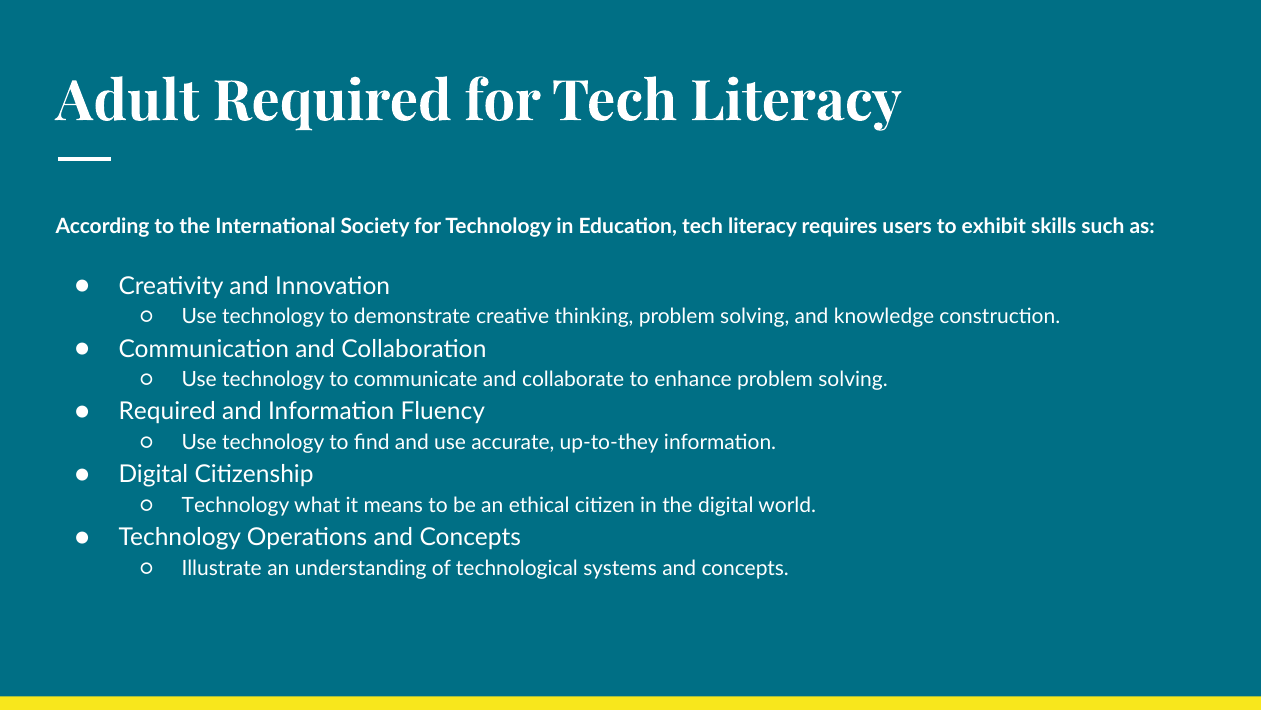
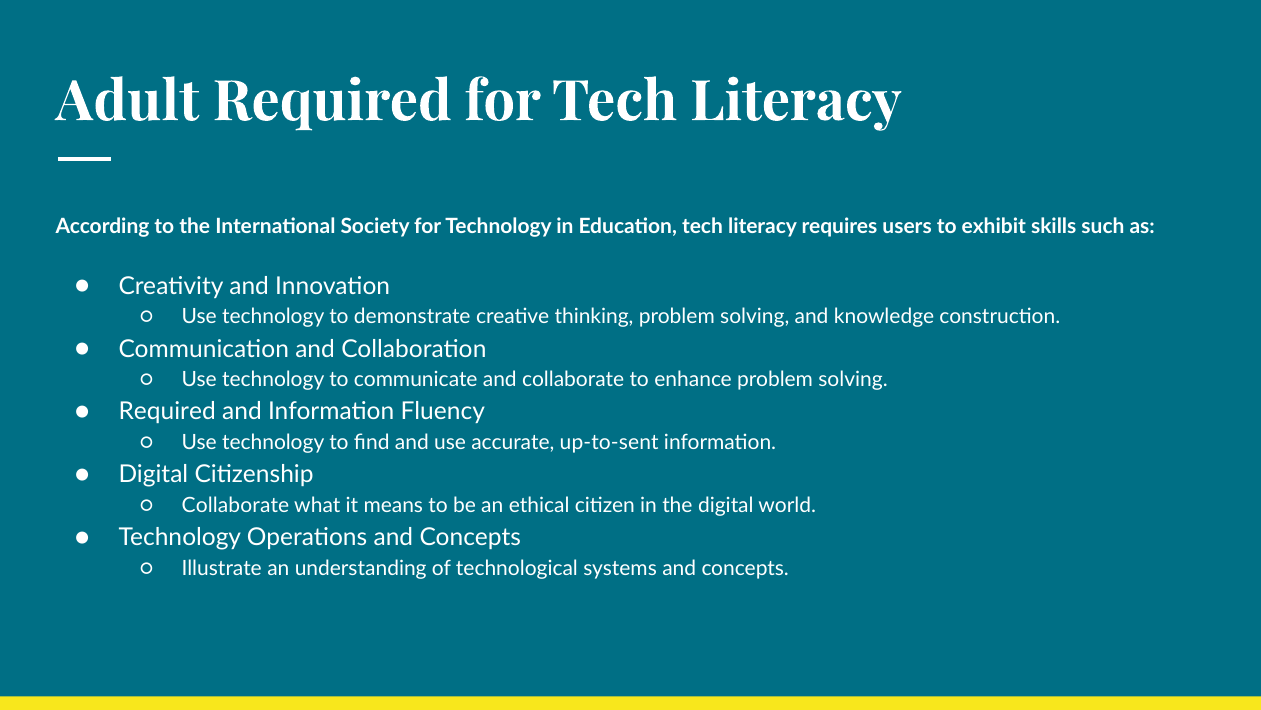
up-to-they: up-to-they -> up-to-sent
Technology at (236, 505): Technology -> Collaborate
